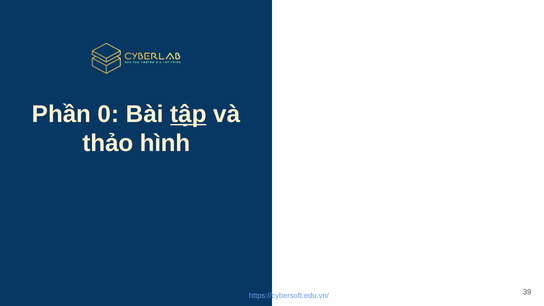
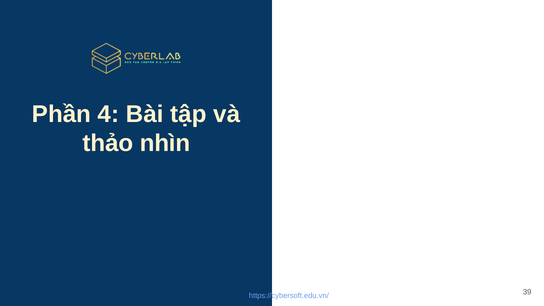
0: 0 -> 4
tập underline: present -> none
hình: hình -> nhìn
